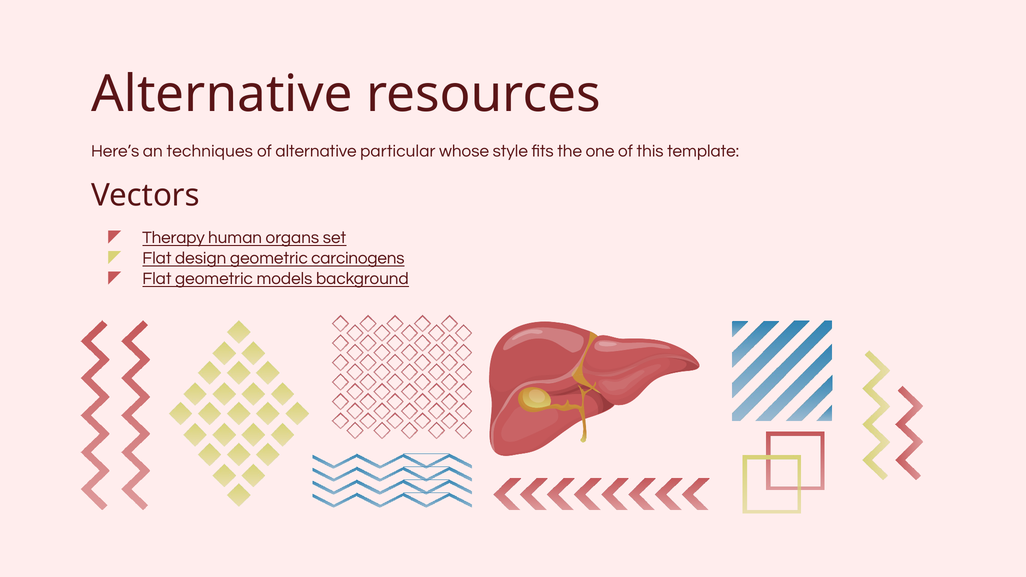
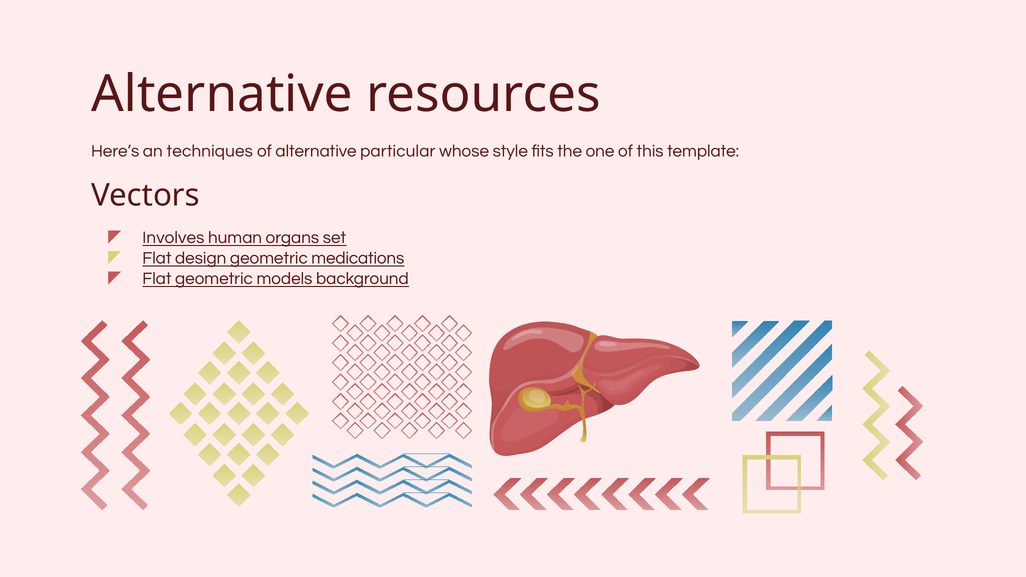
Therapy: Therapy -> Involves
carcinogens: carcinogens -> medications
